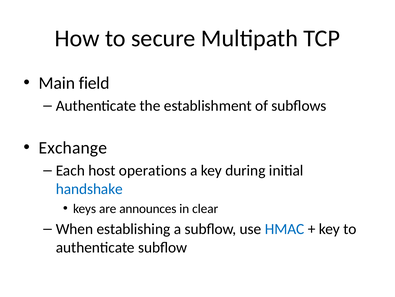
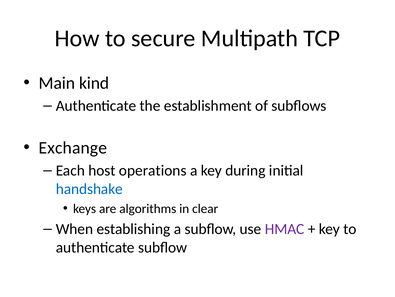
field: field -> kind
announces: announces -> algorithms
HMAC colour: blue -> purple
